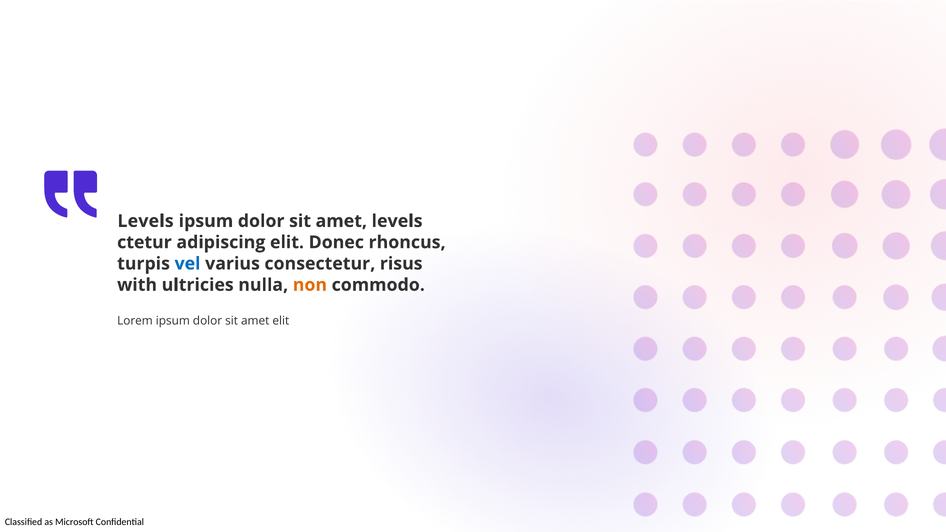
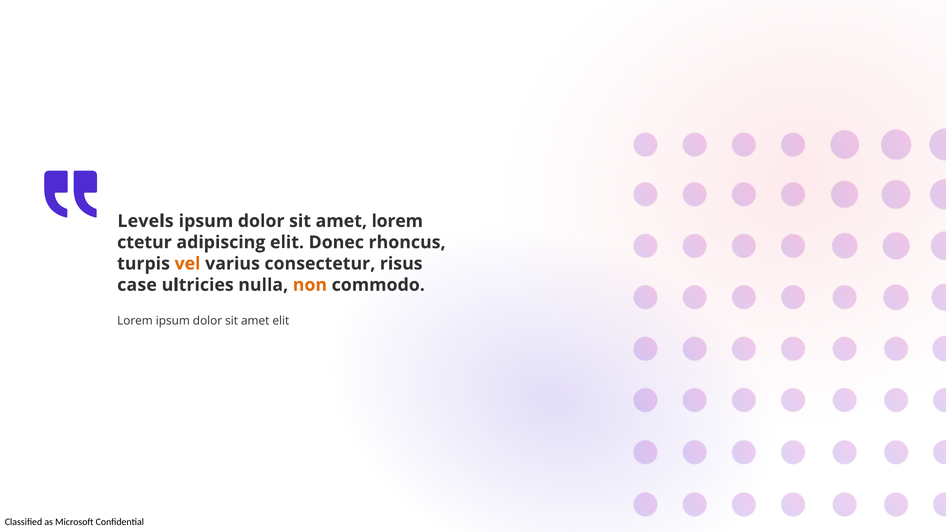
amet levels: levels -> lorem
vel colour: blue -> orange
with: with -> case
